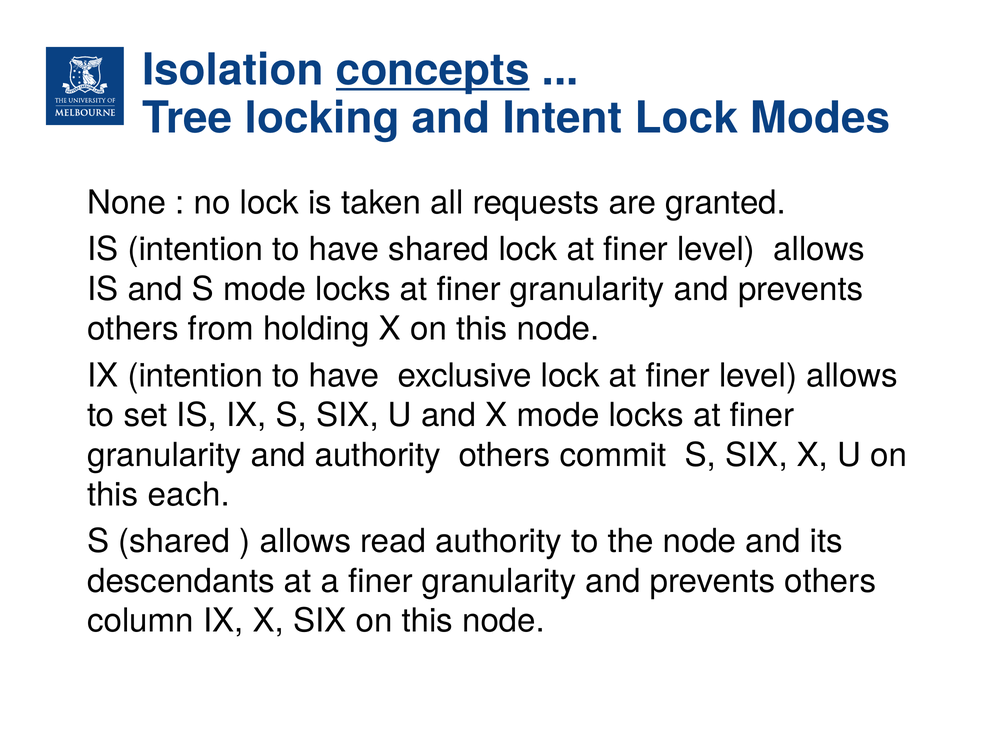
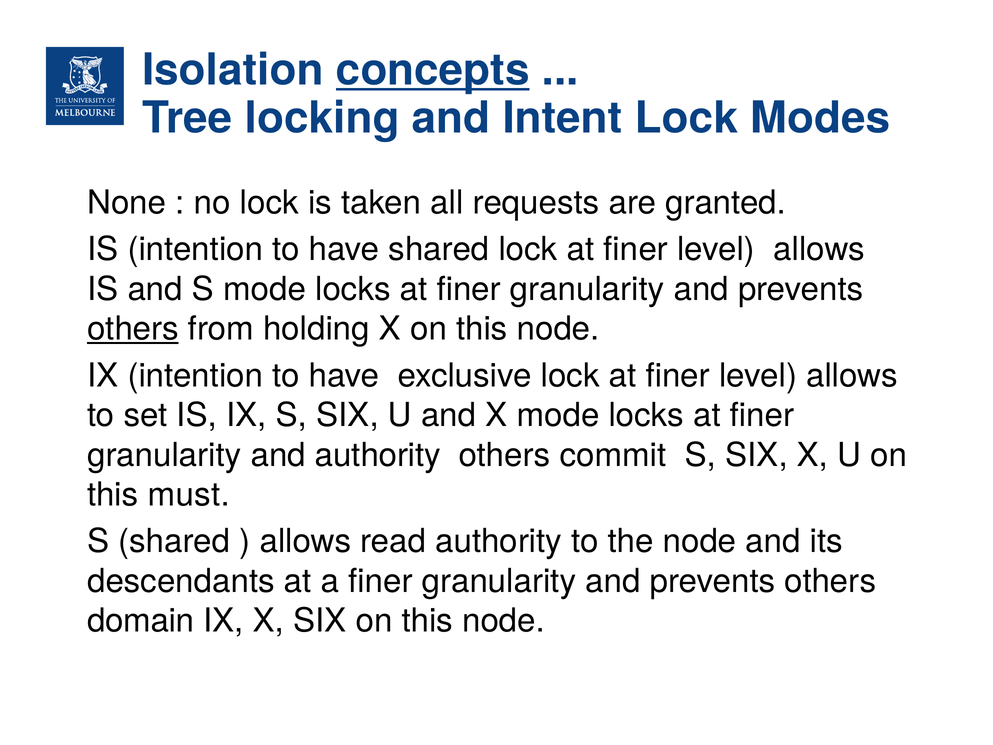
others at (133, 329) underline: none -> present
each: each -> must
column: column -> domain
